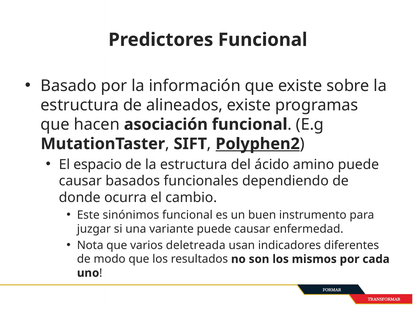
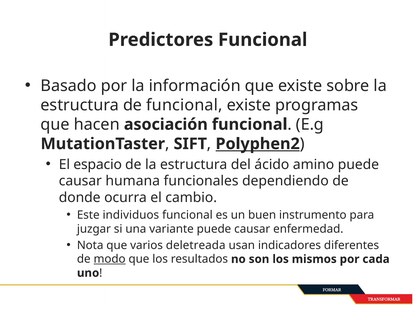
de alineados: alineados -> funcional
basados: basados -> humana
sinónimos: sinónimos -> individuos
modo underline: none -> present
